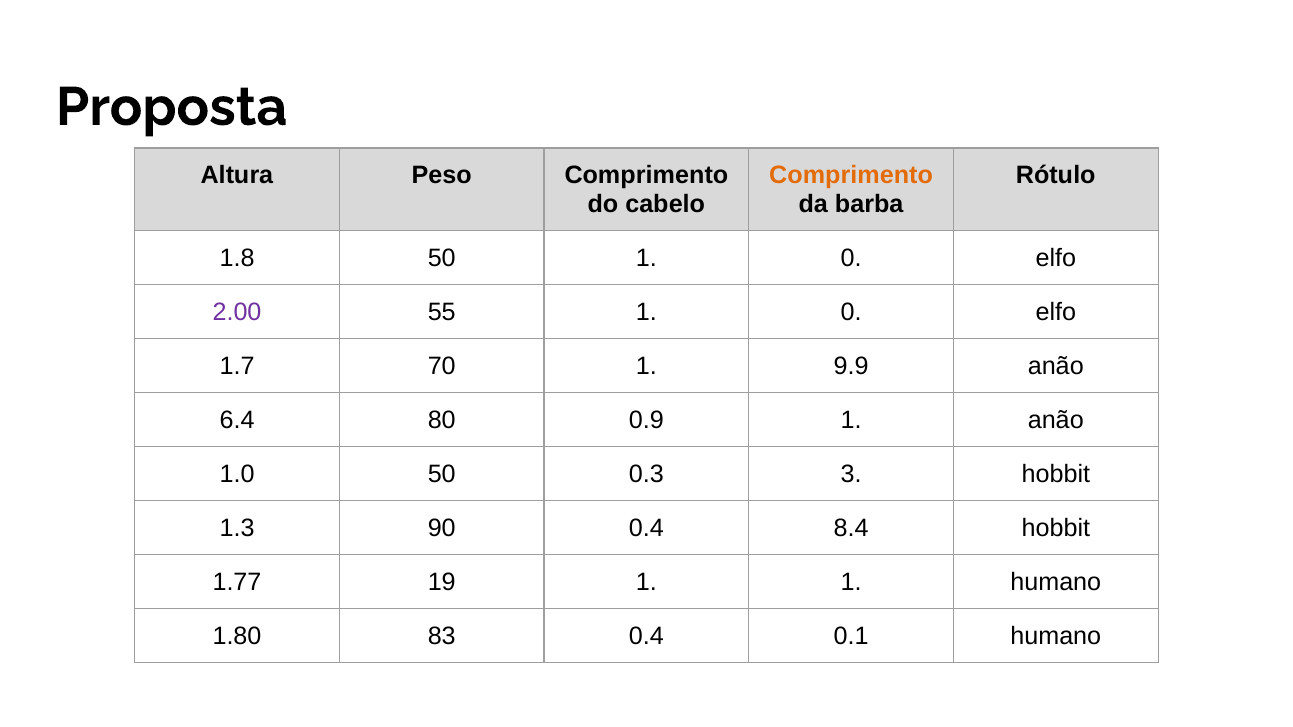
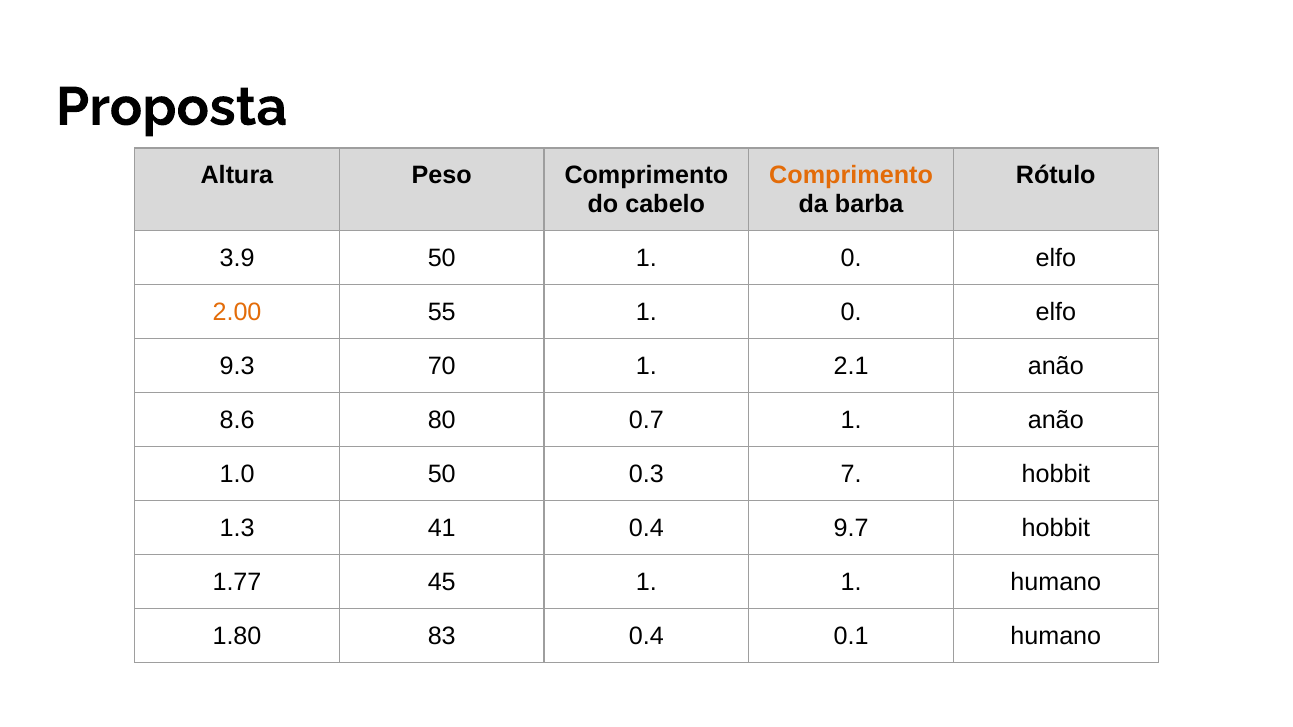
1.8: 1.8 -> 3.9
2.00 colour: purple -> orange
1.7: 1.7 -> 9.3
9.9: 9.9 -> 2.1
6.4: 6.4 -> 8.6
0.9: 0.9 -> 0.7
3: 3 -> 7
90: 90 -> 41
8.4: 8.4 -> 9.7
19: 19 -> 45
